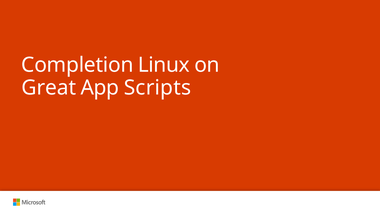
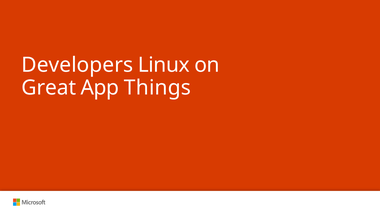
Completion: Completion -> Developers
Scripts: Scripts -> Things
